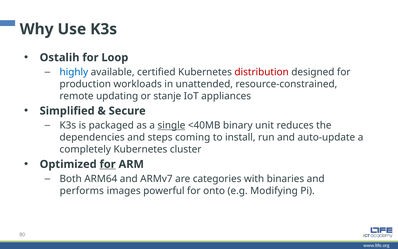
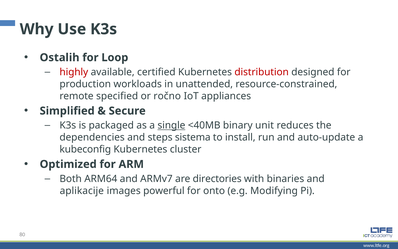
highly colour: blue -> red
updating: updating -> specified
stanje: stanje -> ročno
coming: coming -> sistema
completely: completely -> kubeconfig
for at (108, 164) underline: present -> none
categories: categories -> directories
performs: performs -> aplikacije
